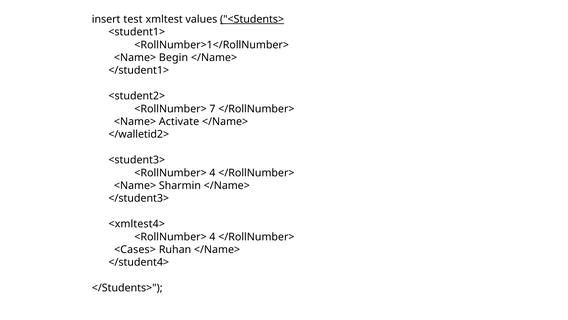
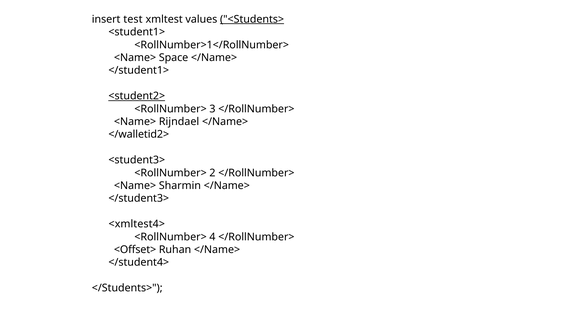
Begin: Begin -> Space
<student2> underline: none -> present
7: 7 -> 3
Activate: Activate -> Rijndael
4 at (212, 173): 4 -> 2
<Cases>: <Cases> -> <Offset>
